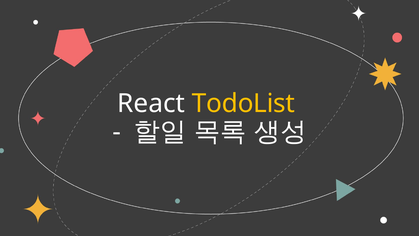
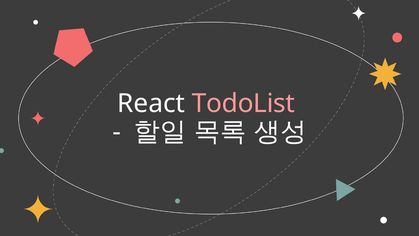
TodoList colour: yellow -> pink
